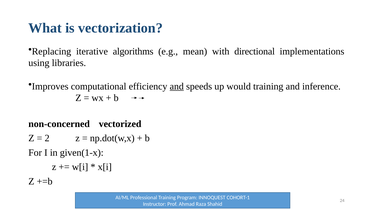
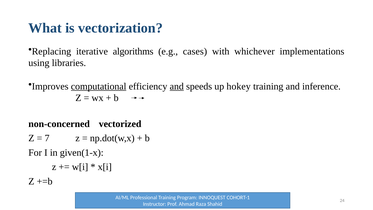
mean: mean -> cases
directional: directional -> whichever
computational underline: none -> present
would: would -> hokey
2: 2 -> 7
